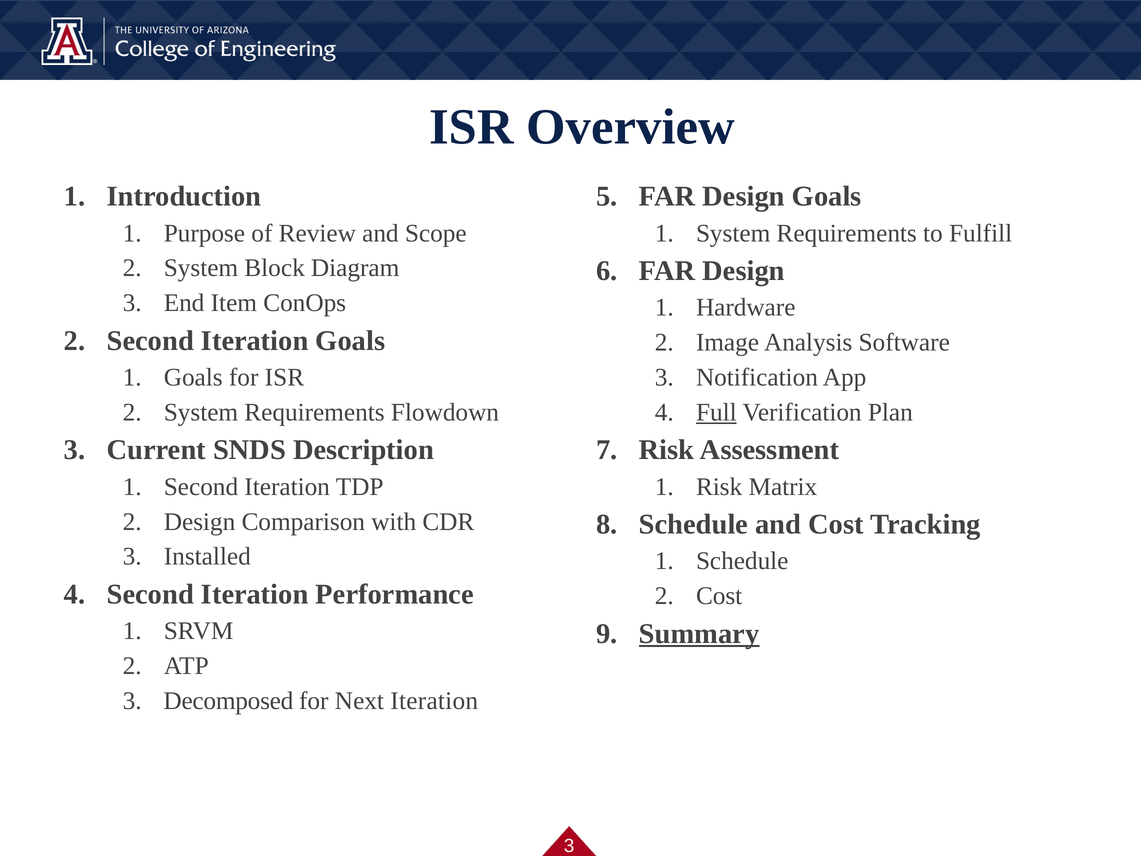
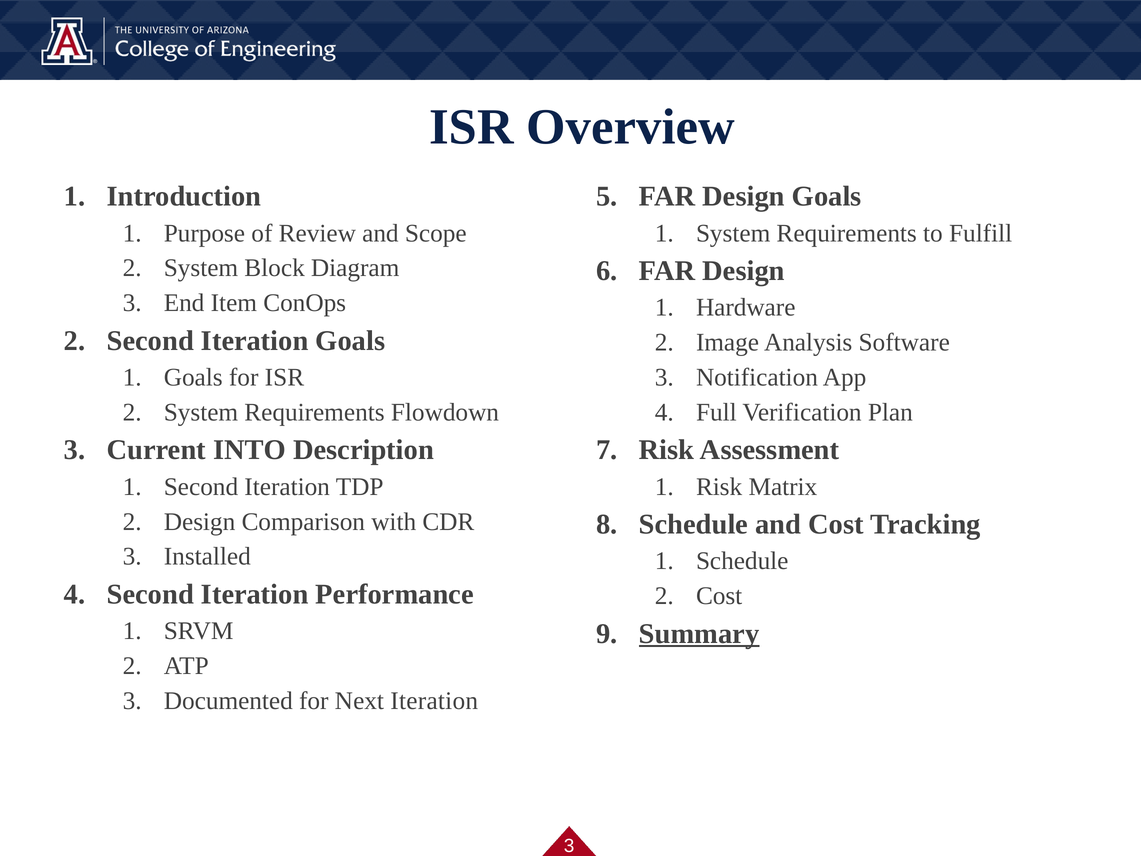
Full underline: present -> none
SNDS: SNDS -> INTO
Decomposed: Decomposed -> Documented
